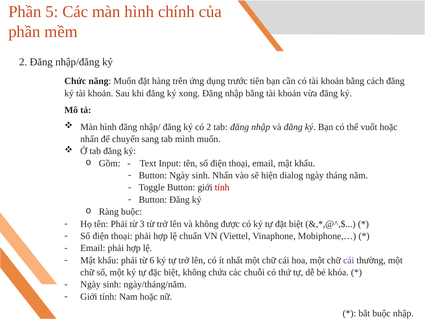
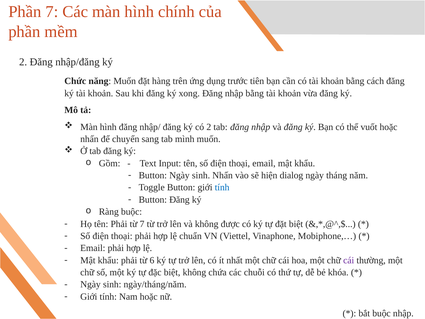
Phần 5: 5 -> 7
tính at (222, 187) colour: red -> blue
từ 3: 3 -> 7
